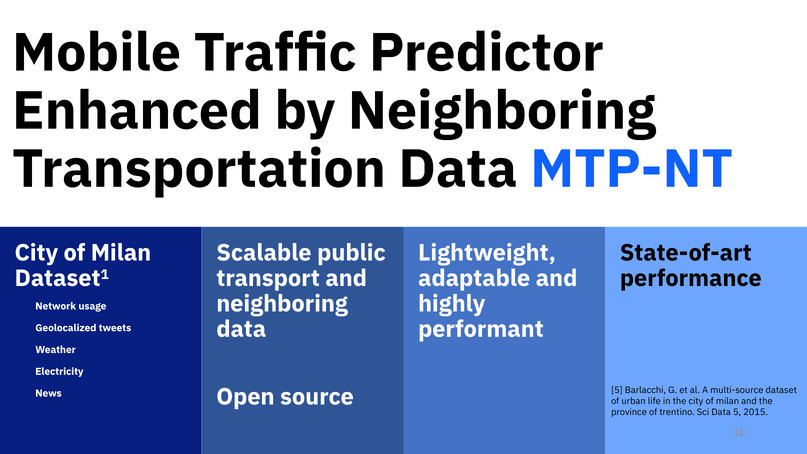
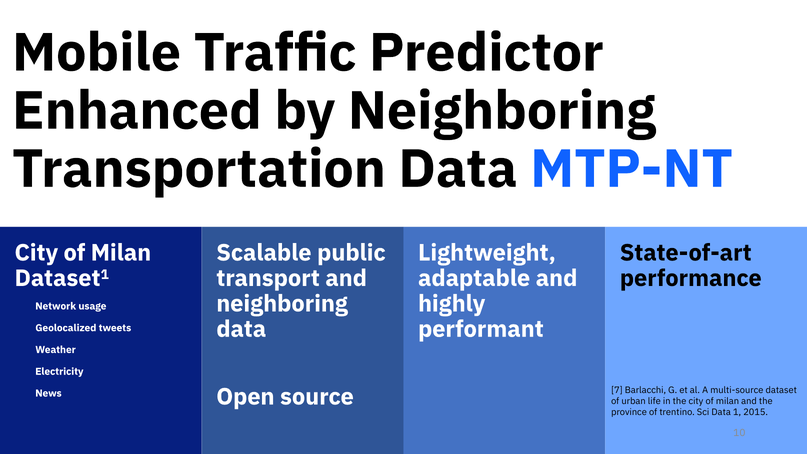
News 5: 5 -> 7
Data 5: 5 -> 1
